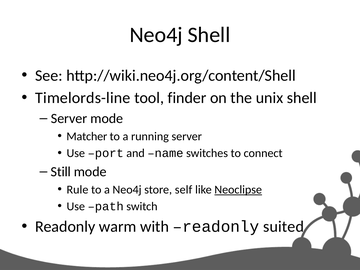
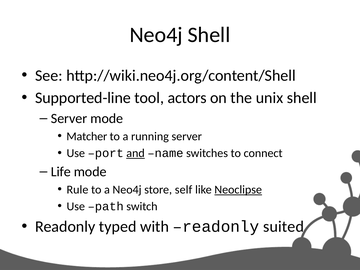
Timelords-line: Timelords-line -> Supported-line
finder: finder -> actors
and underline: none -> present
Still: Still -> Life
warm: warm -> typed
